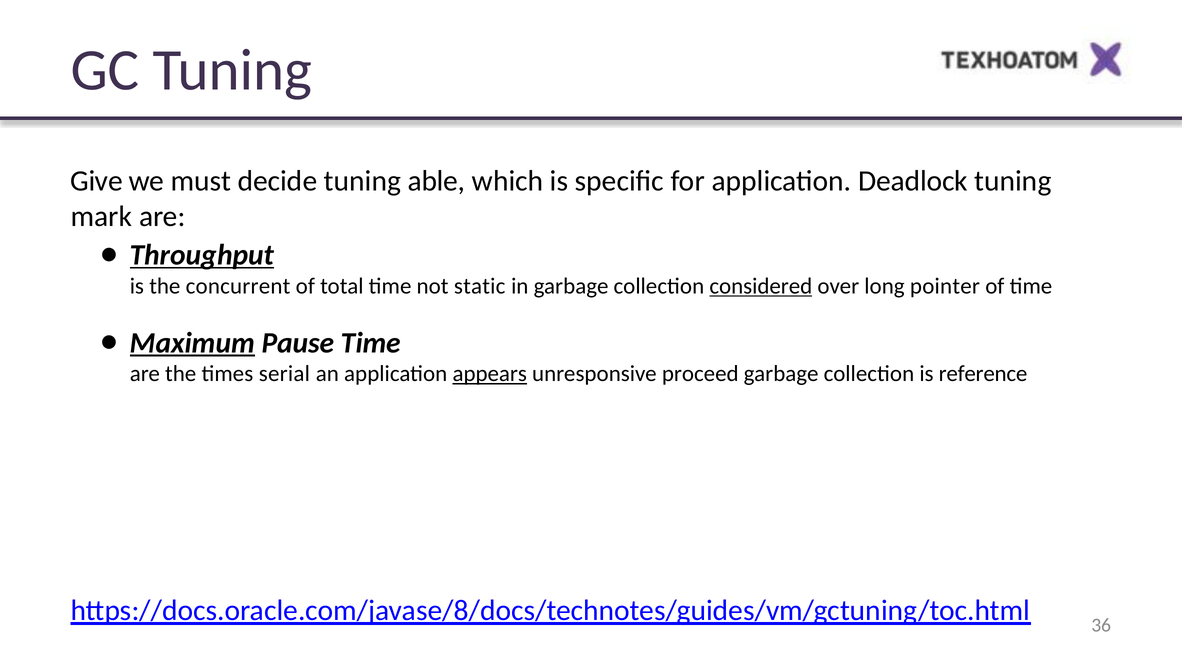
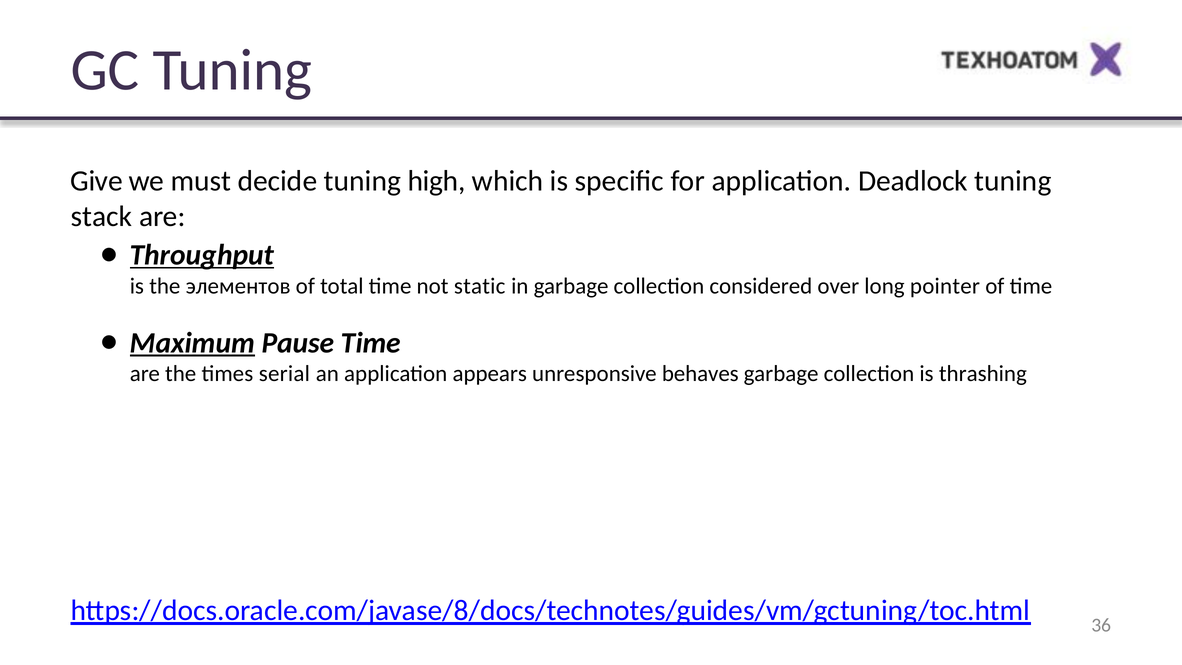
able: able -> high
mark: mark -> stack
concurrent: concurrent -> элементов
considered underline: present -> none
appears underline: present -> none
proceed: proceed -> behaves
reference: reference -> thrashing
